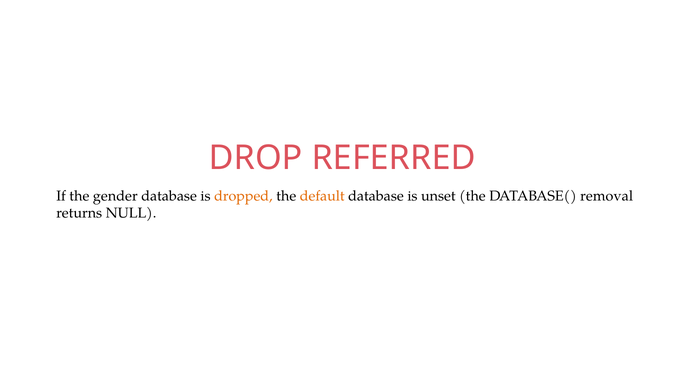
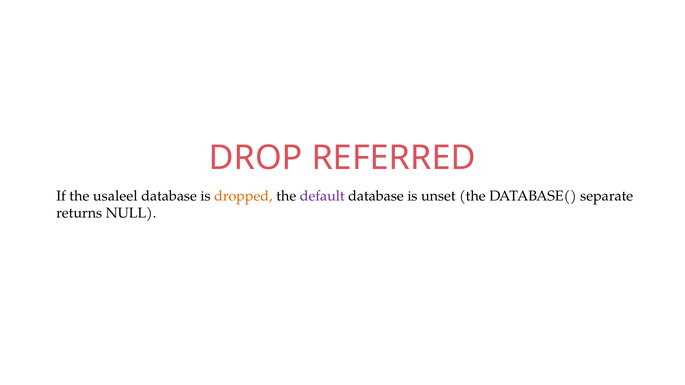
gender: gender -> usaleel
default colour: orange -> purple
removal: removal -> separate
